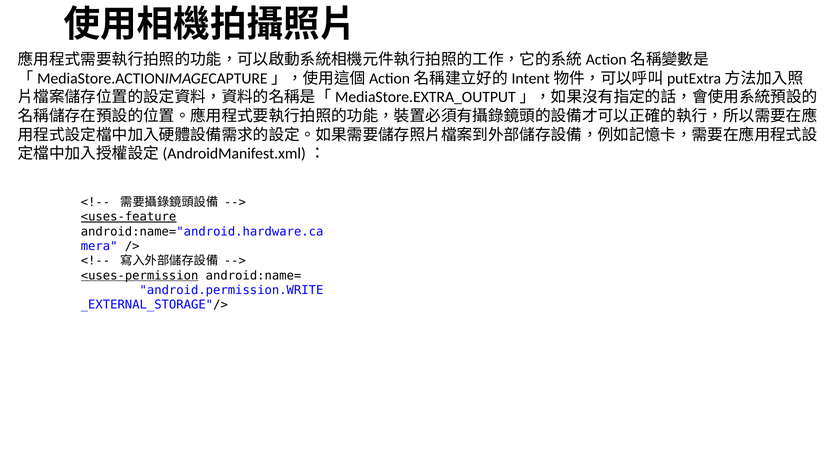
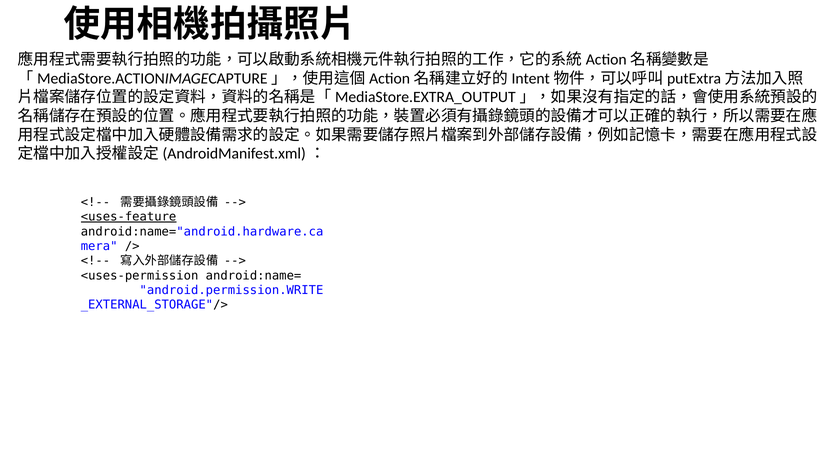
<uses-permission underline: present -> none
